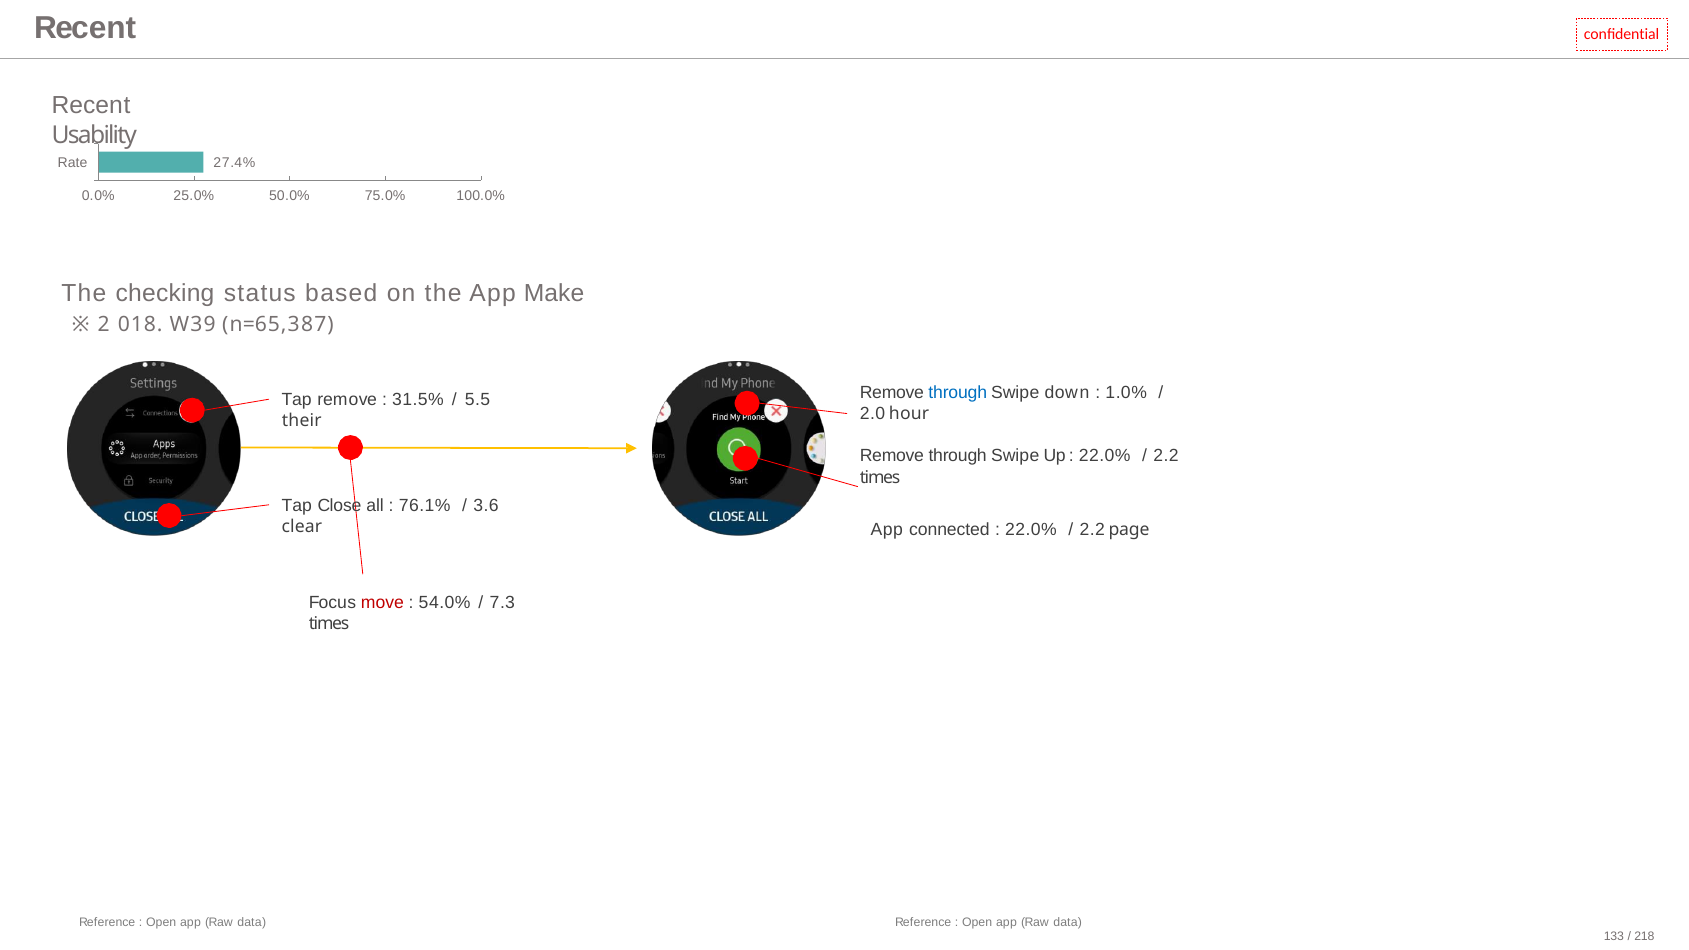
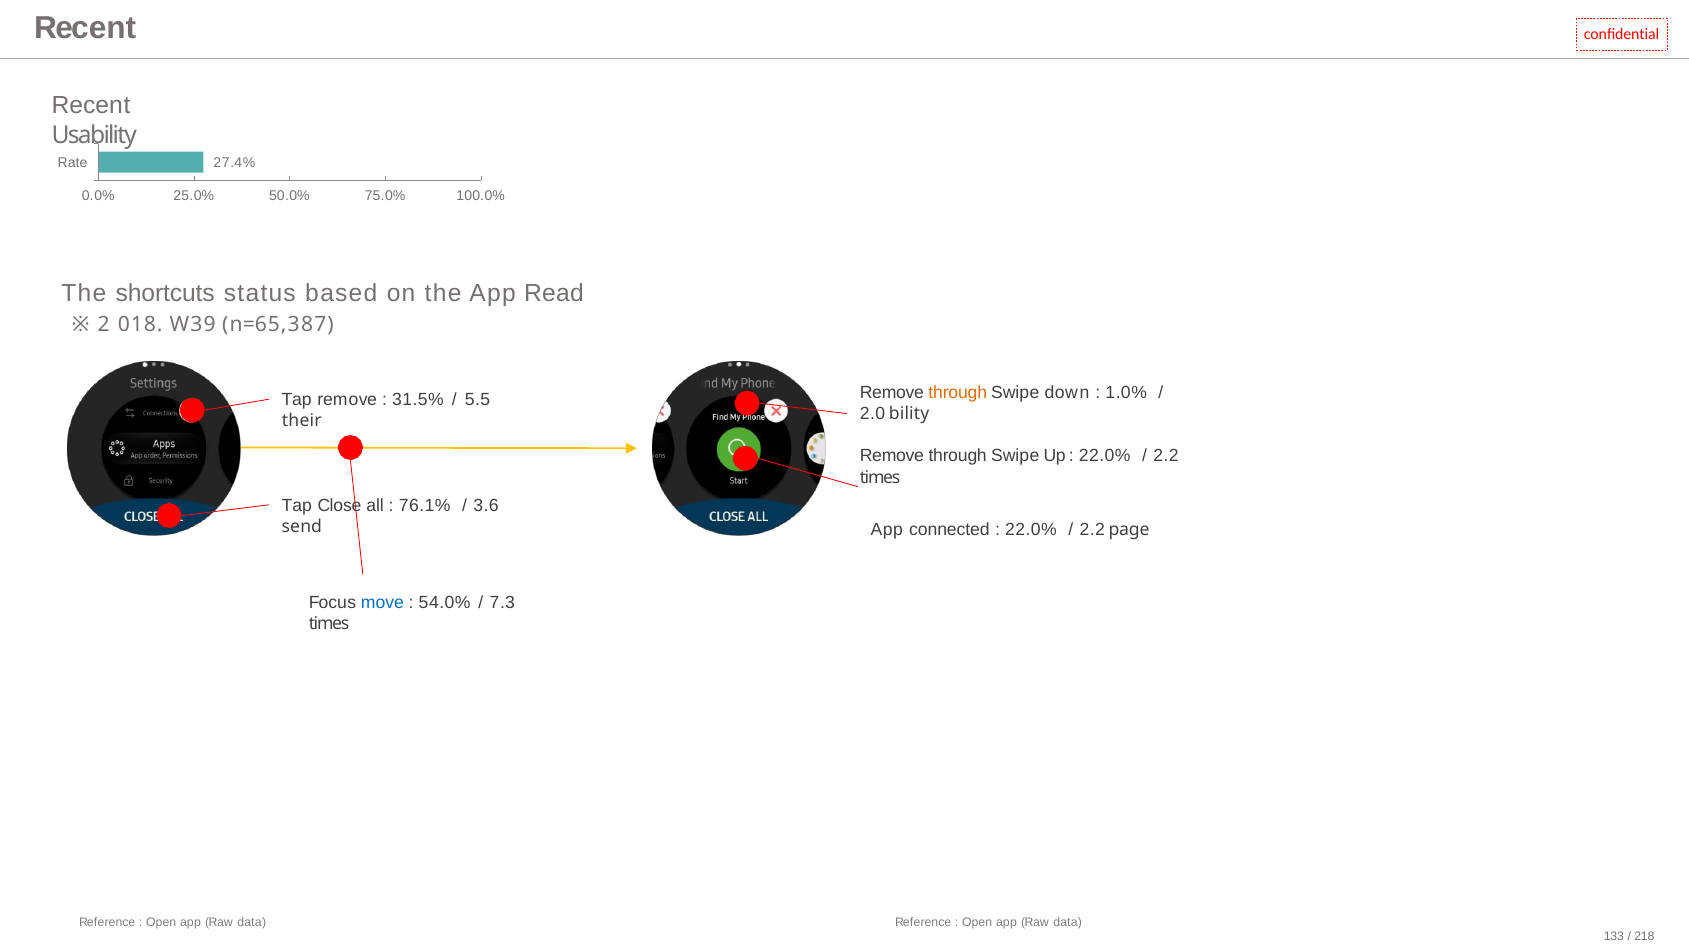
checking: checking -> shortcuts
Make: Make -> Read
through at (958, 393) colour: blue -> orange
hour: hour -> bility
clear: clear -> send
move colour: red -> blue
